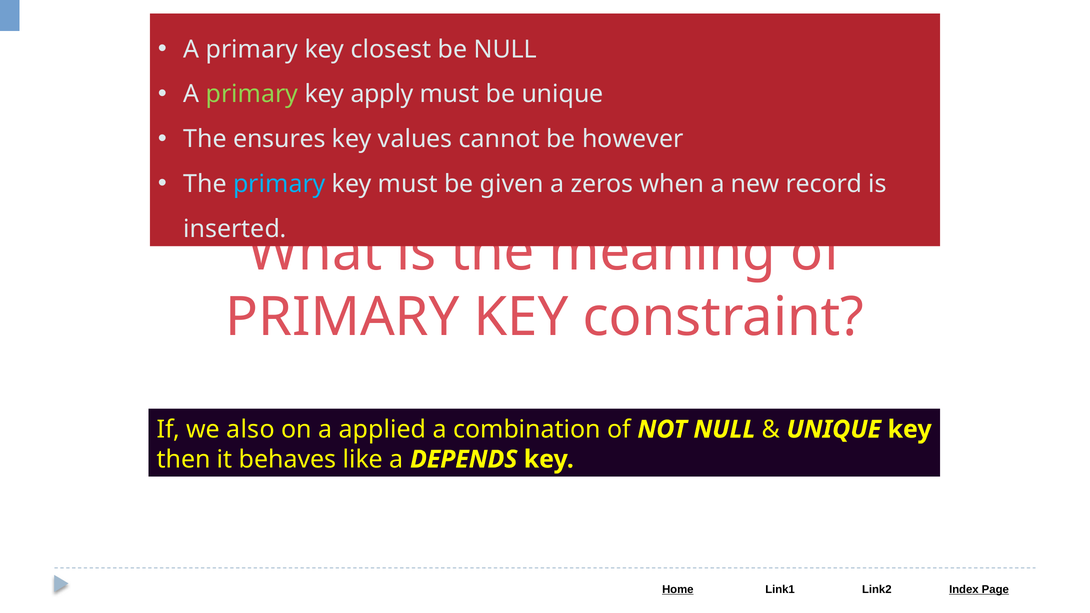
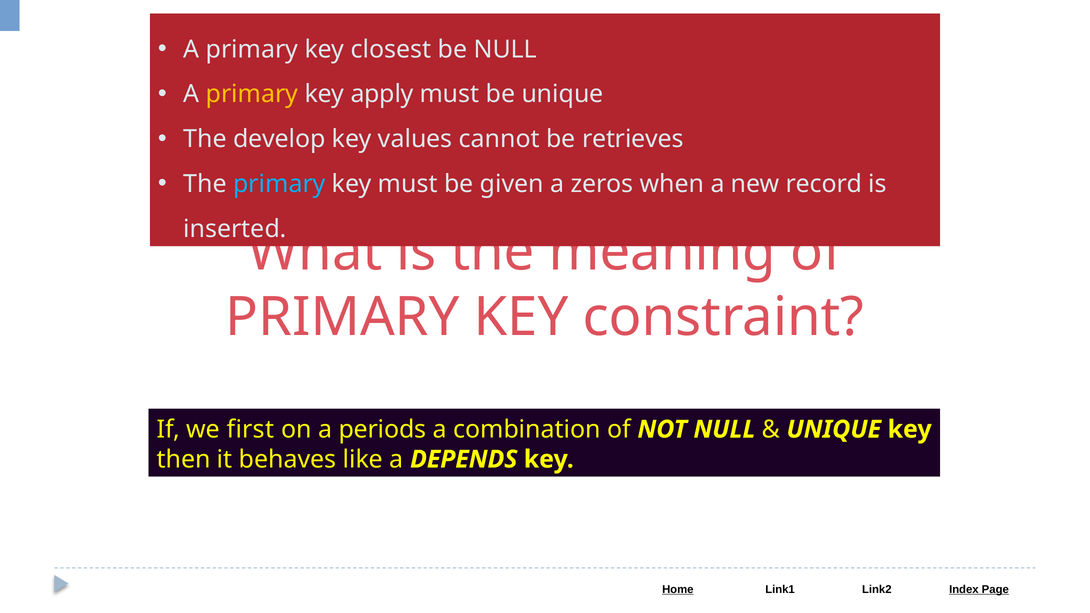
primary at (252, 94) colour: light green -> yellow
ensures: ensures -> develop
however: however -> retrieves
also: also -> first
applied: applied -> periods
